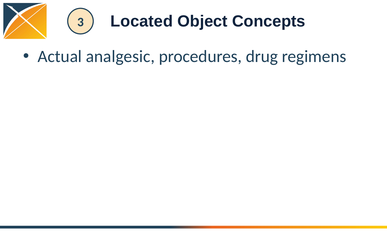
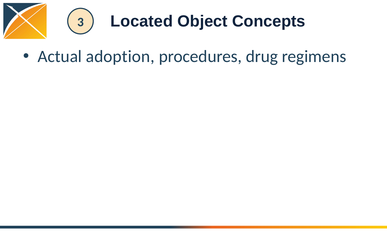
analgesic: analgesic -> adoption
